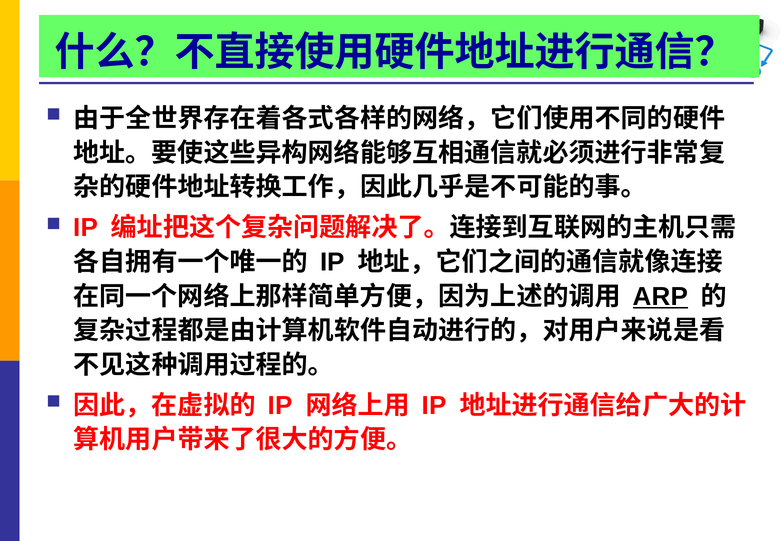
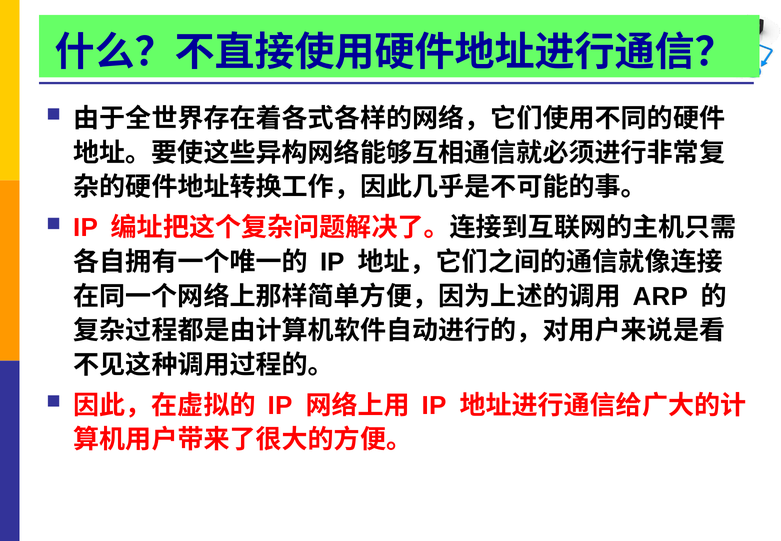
ARP underline: present -> none
